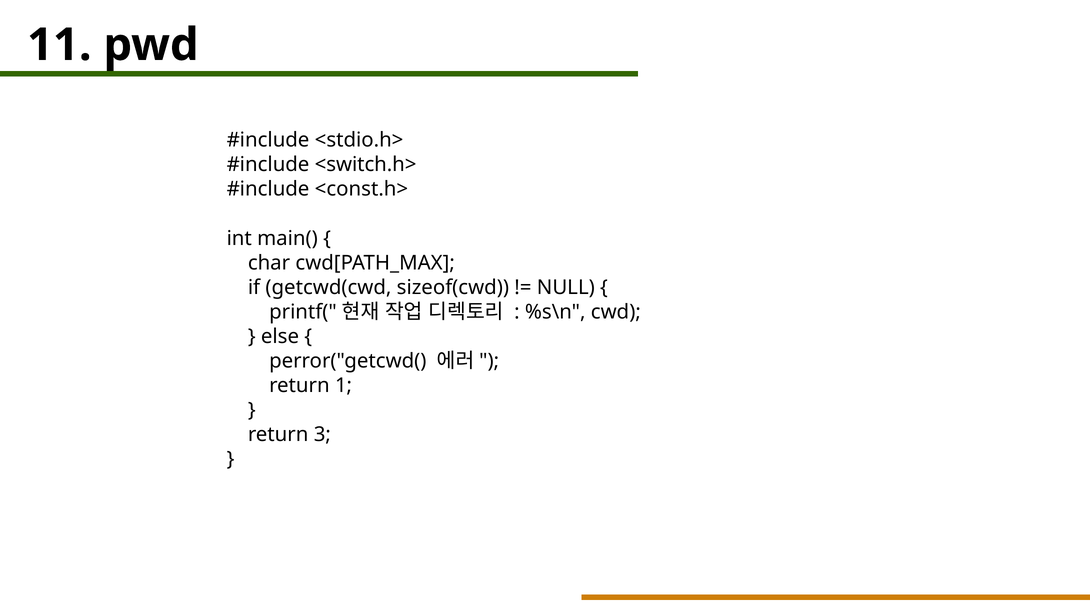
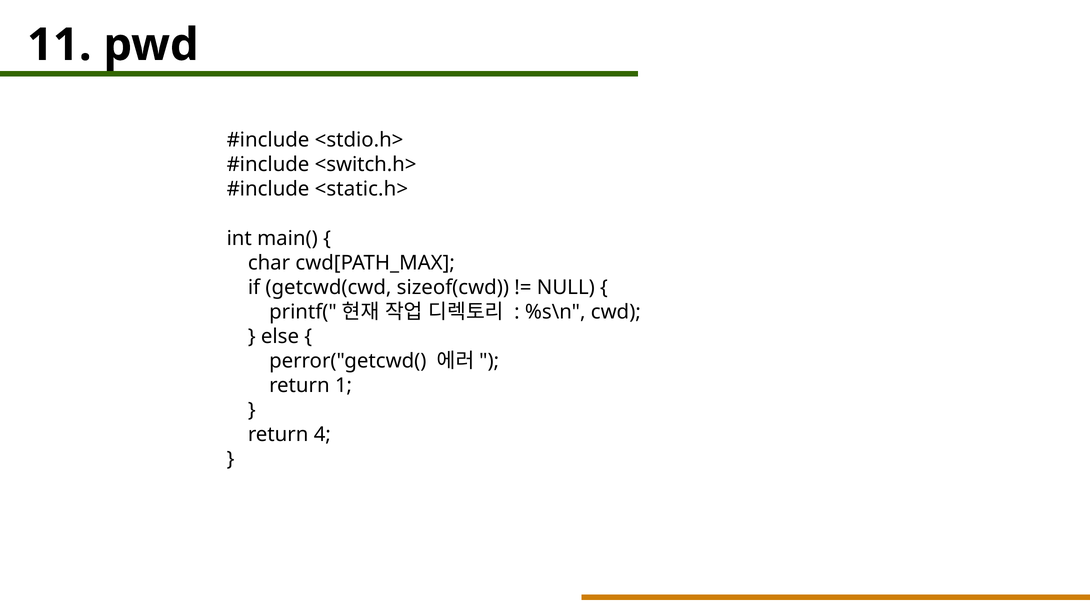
<const.h>: <const.h> -> <static.h>
3: 3 -> 4
